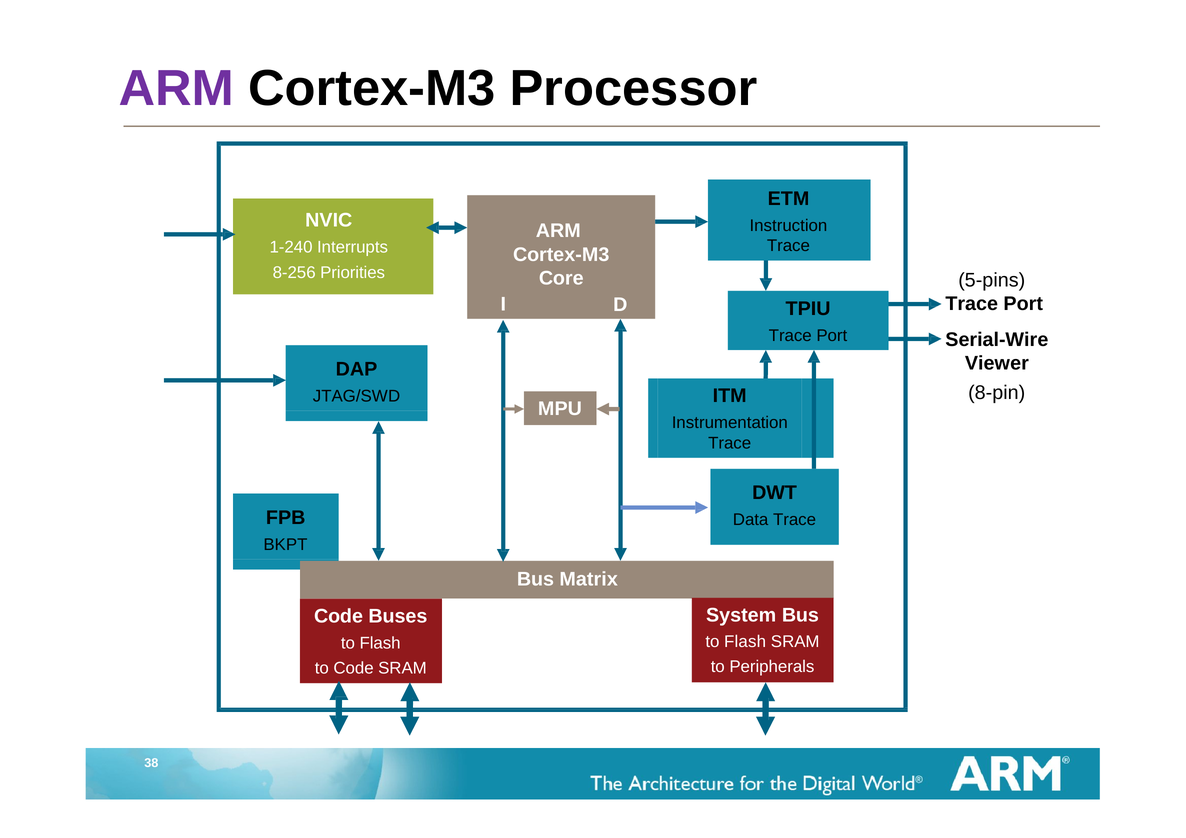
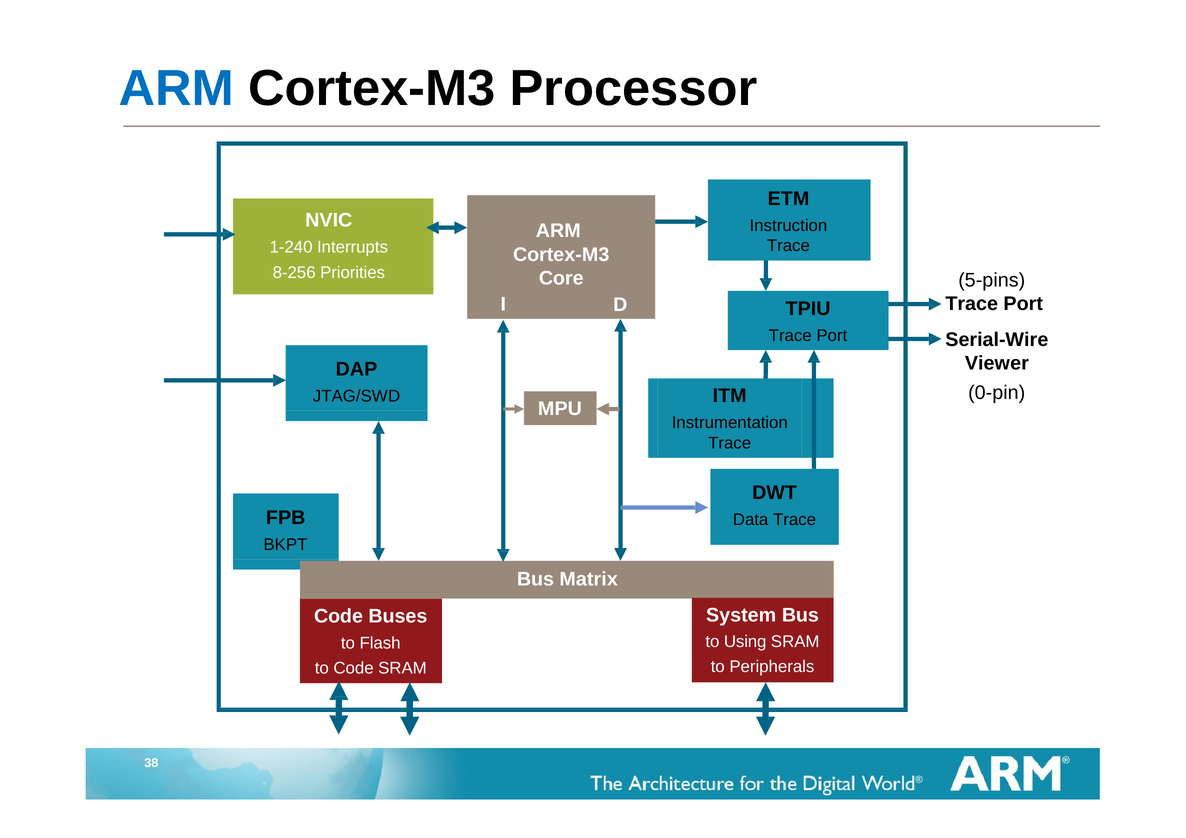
ARM at (176, 88) colour: purple -> blue
8-pin: 8-pin -> 0-pin
Flash at (745, 642): Flash -> Using
